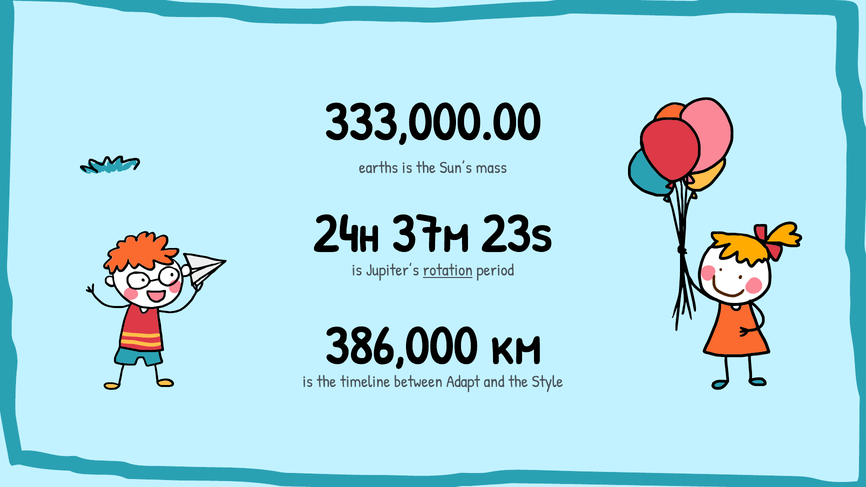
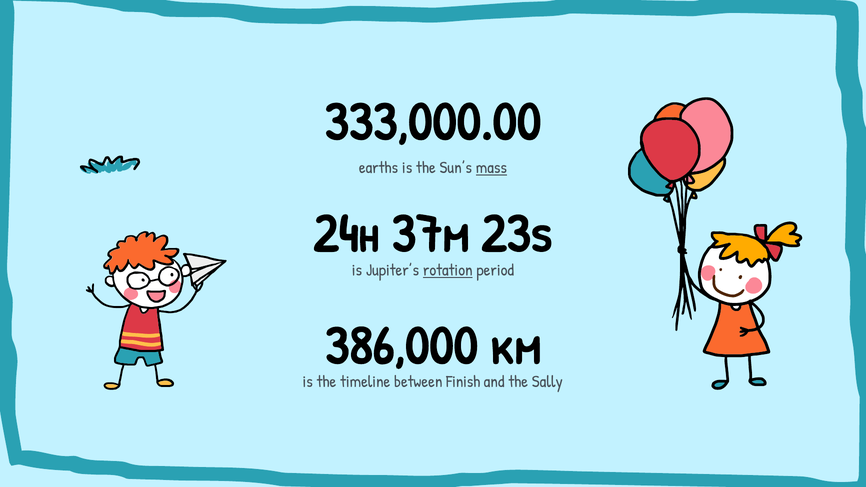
mass underline: none -> present
Adapt: Adapt -> Finish
Style: Style -> Sally
